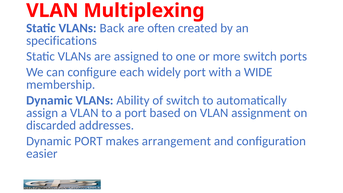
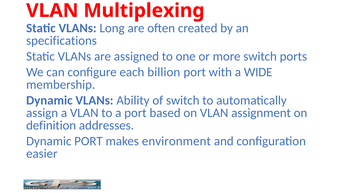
Back: Back -> Long
widely: widely -> billion
discarded: discarded -> definition
arrangement: arrangement -> environment
